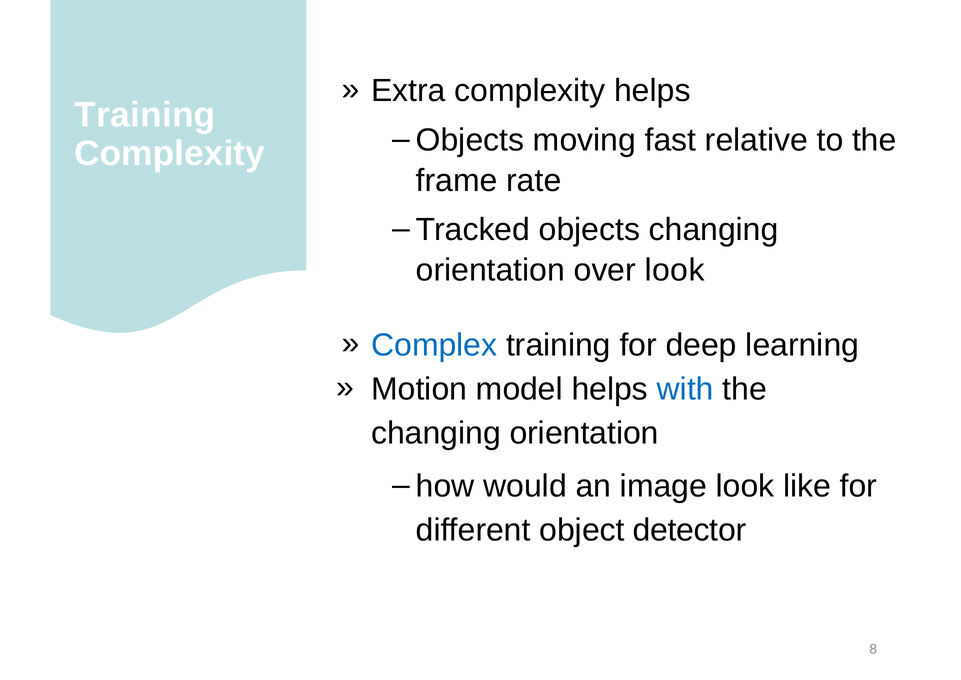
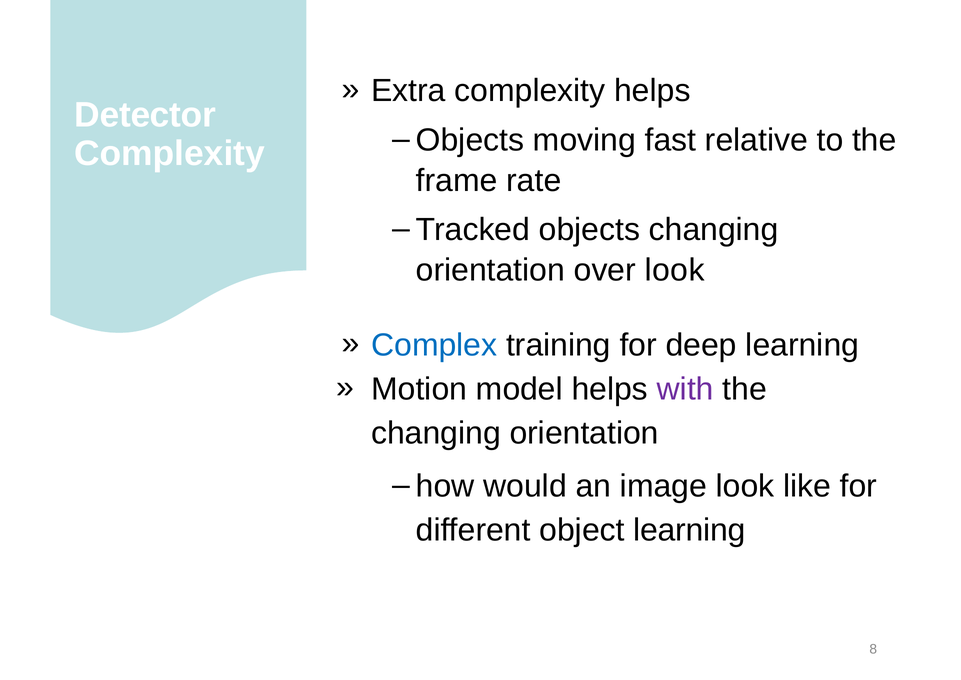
Training at (145, 115): Training -> Detector
with colour: blue -> purple
object detector: detector -> learning
